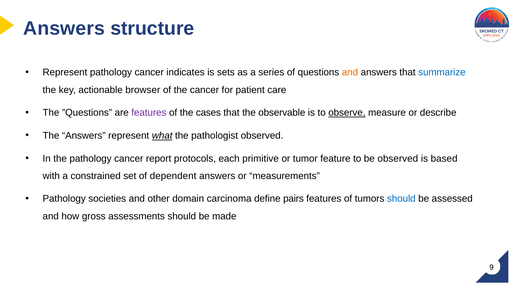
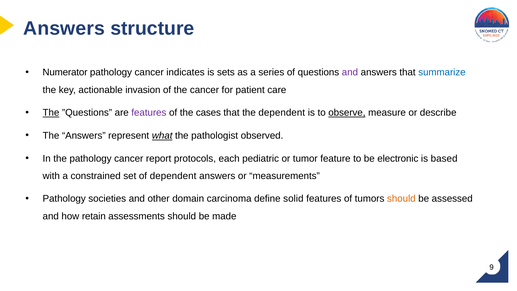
Represent at (65, 72): Represent -> Numerator
and at (350, 72) colour: orange -> purple
browser: browser -> invasion
The at (51, 113) underline: none -> present
the observable: observable -> dependent
primitive: primitive -> pediatric
be observed: observed -> electronic
pairs: pairs -> solid
should at (401, 199) colour: blue -> orange
gross: gross -> retain
